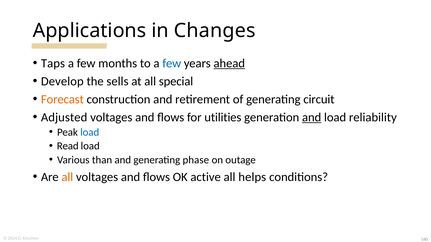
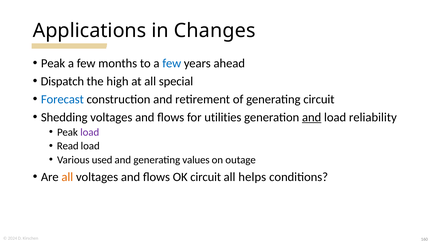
Taps at (53, 63): Taps -> Peak
ahead underline: present -> none
Develop: Develop -> Dispatch
sells: sells -> high
Forecast colour: orange -> blue
Adjusted: Adjusted -> Shedding
load at (90, 132) colour: blue -> purple
than: than -> used
phase: phase -> values
OK active: active -> circuit
